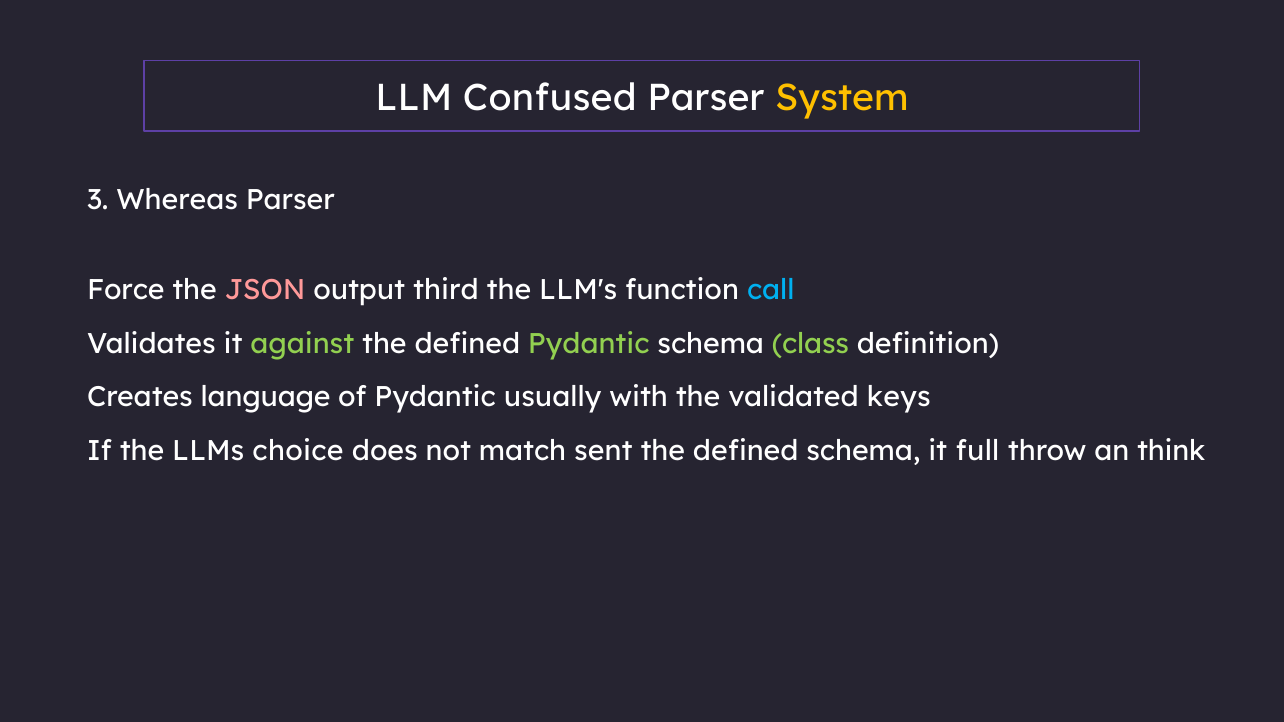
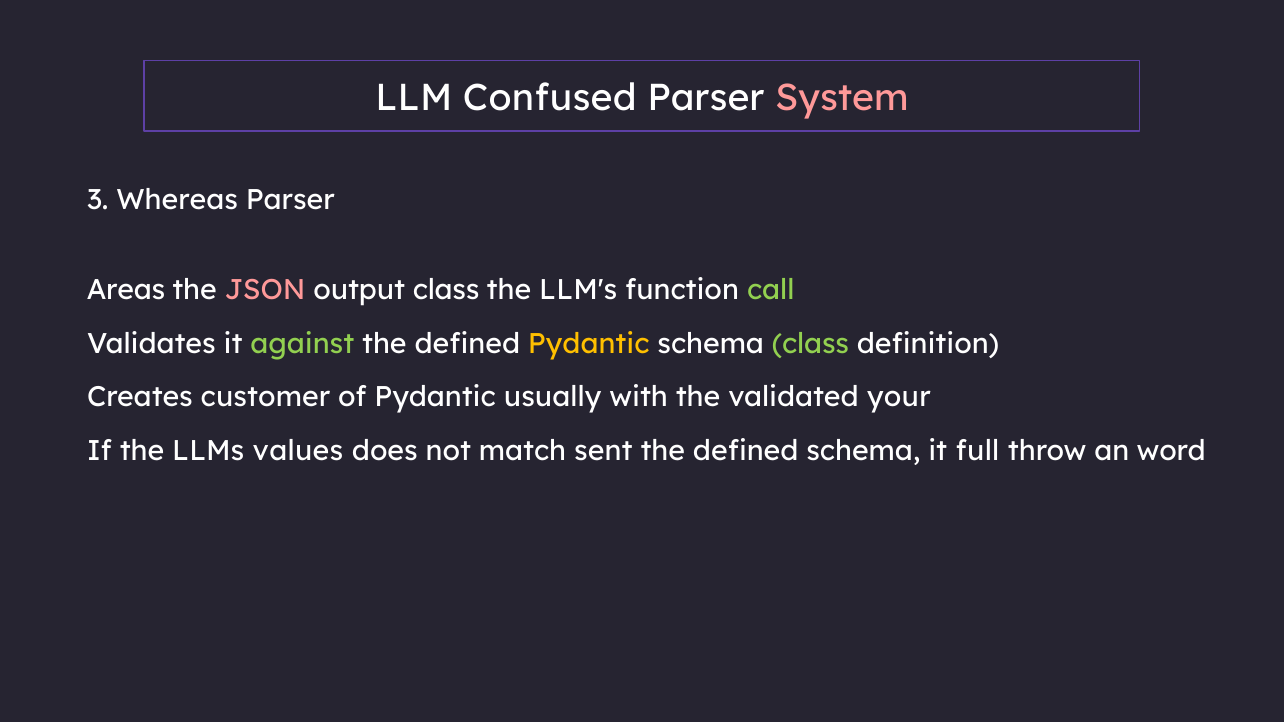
System colour: yellow -> pink
Force: Force -> Areas
output third: third -> class
call colour: light blue -> light green
Pydantic at (589, 344) colour: light green -> yellow
language: language -> customer
keys: keys -> your
choice: choice -> values
think: think -> word
